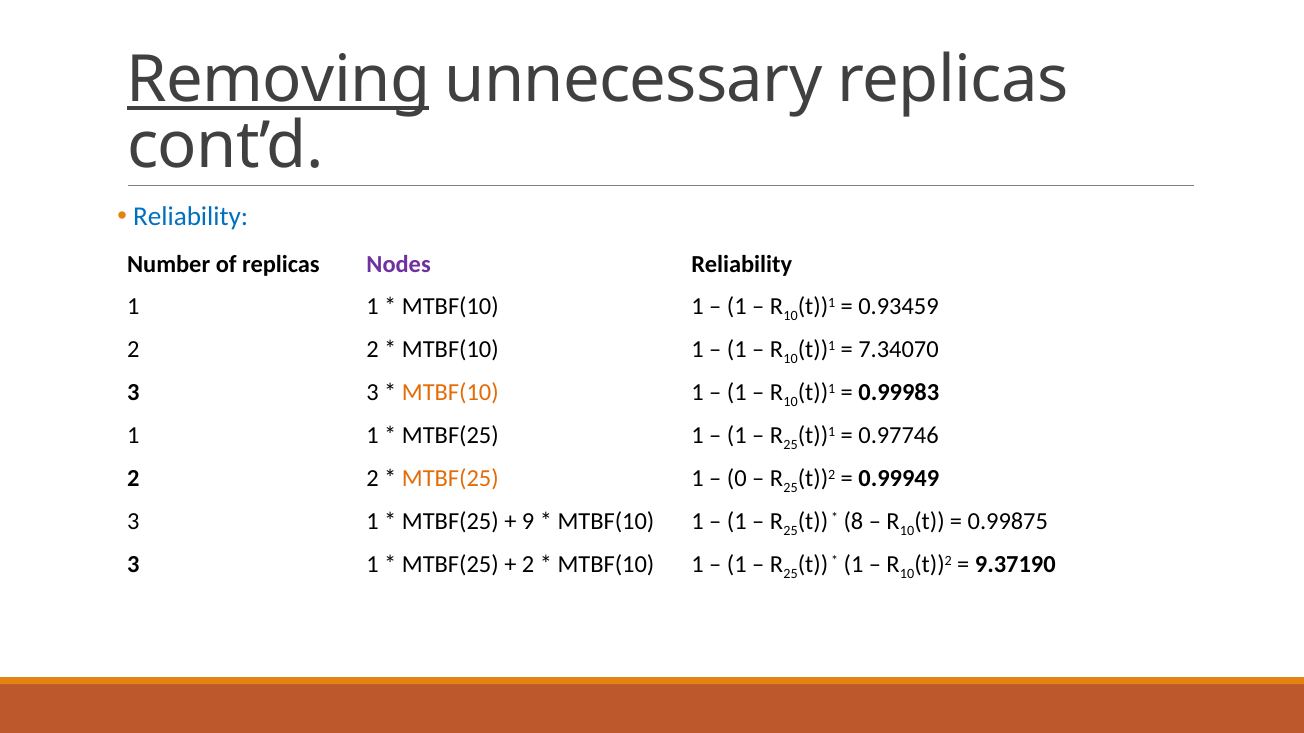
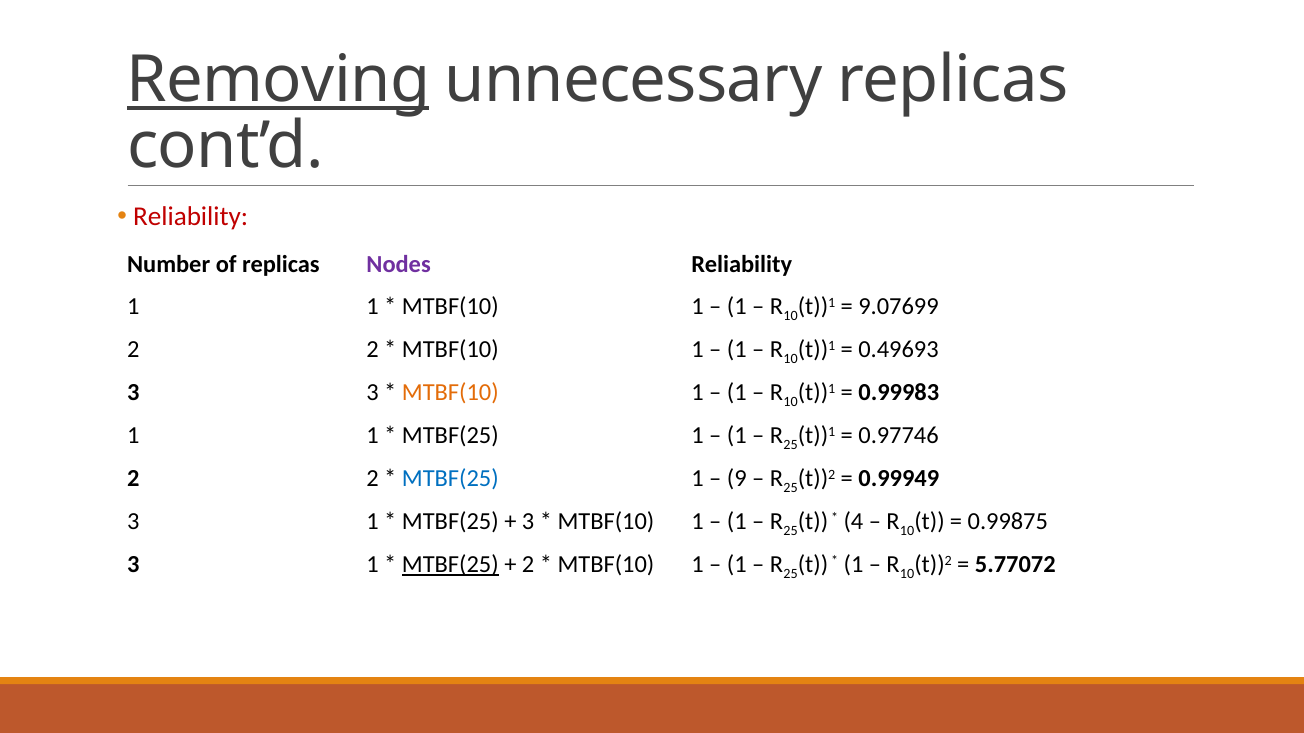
Reliability at (191, 217) colour: blue -> red
0.93459: 0.93459 -> 9.07699
7.34070: 7.34070 -> 0.49693
MTBF(25 at (450, 479) colour: orange -> blue
0: 0 -> 9
9 at (528, 522): 9 -> 3
8: 8 -> 4
MTBF(25 at (450, 565) underline: none -> present
9.37190: 9.37190 -> 5.77072
